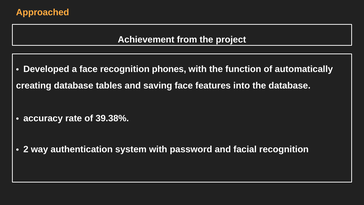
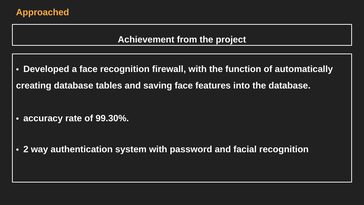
phones: phones -> firewall
39.38%: 39.38% -> 99.30%
